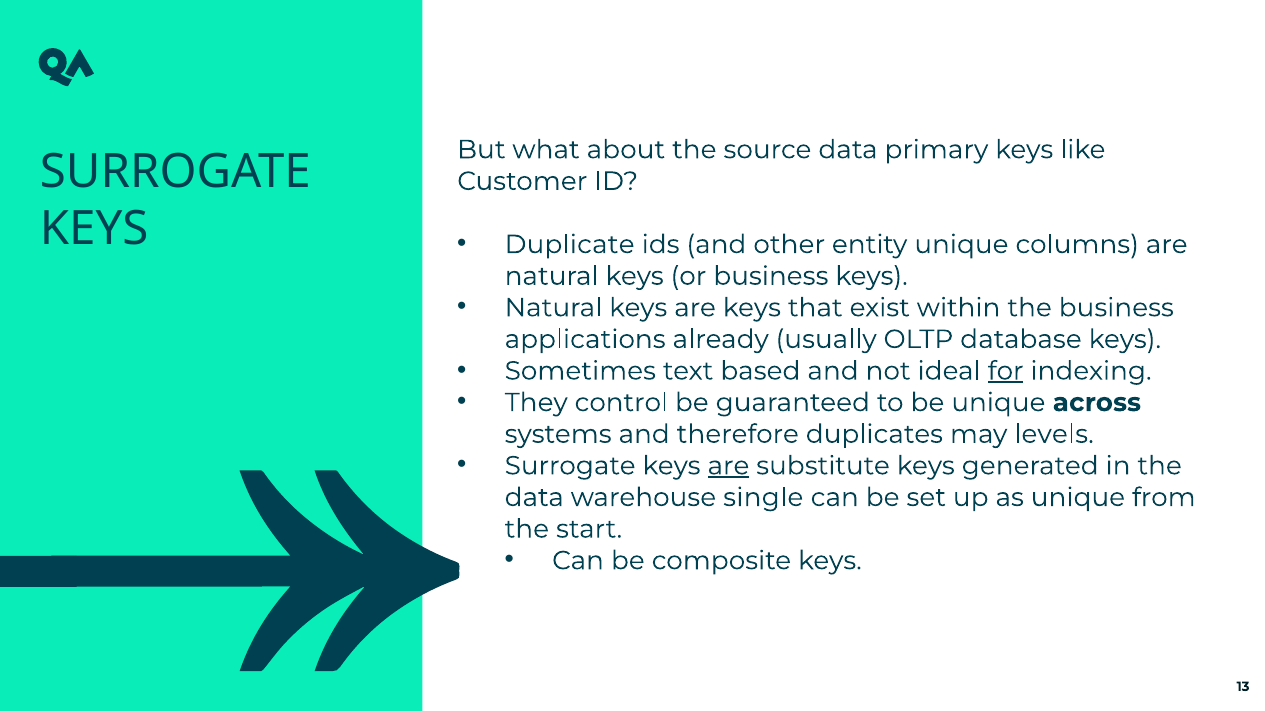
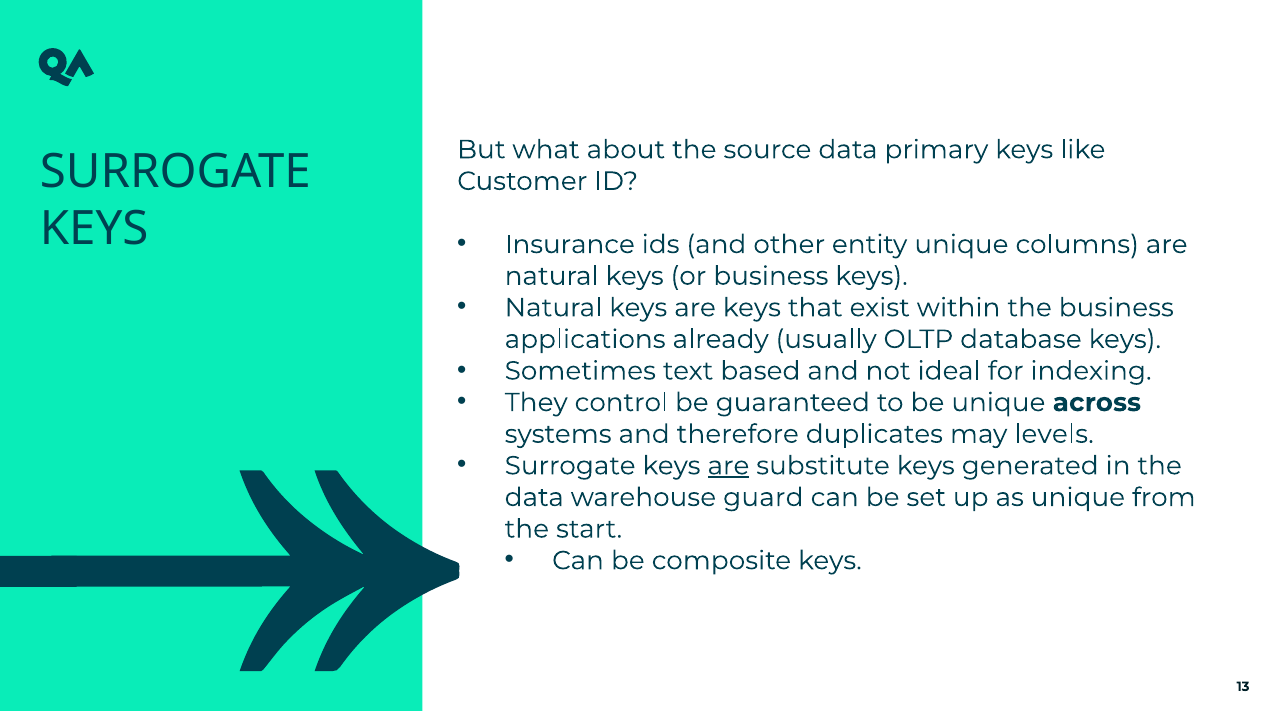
Duplicate: Duplicate -> Insurance
for underline: present -> none
single: single -> guard
